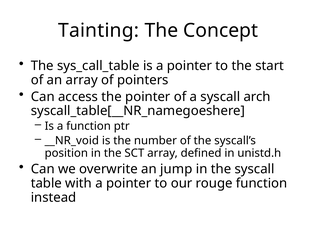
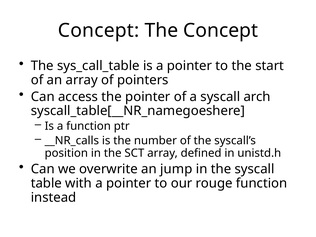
Tainting at (99, 31): Tainting -> Concept
__NR_void: __NR_void -> __NR_calls
